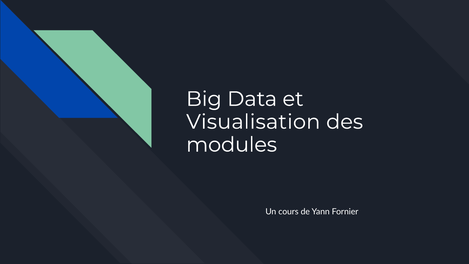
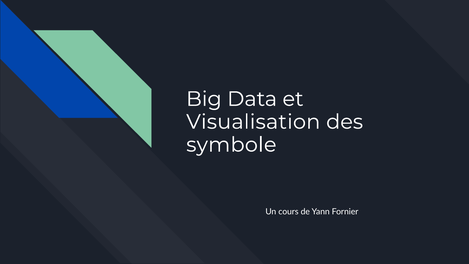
modules: modules -> symbole
